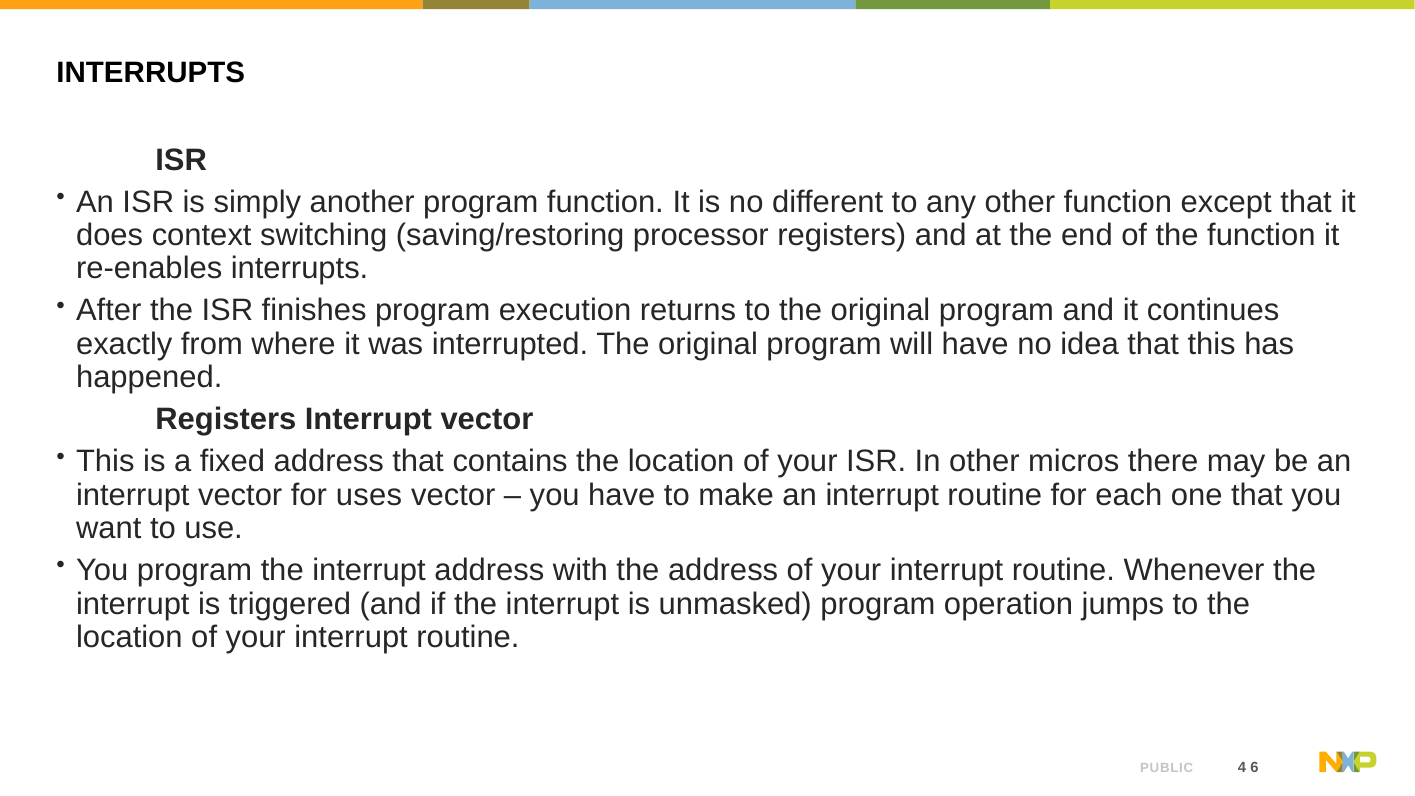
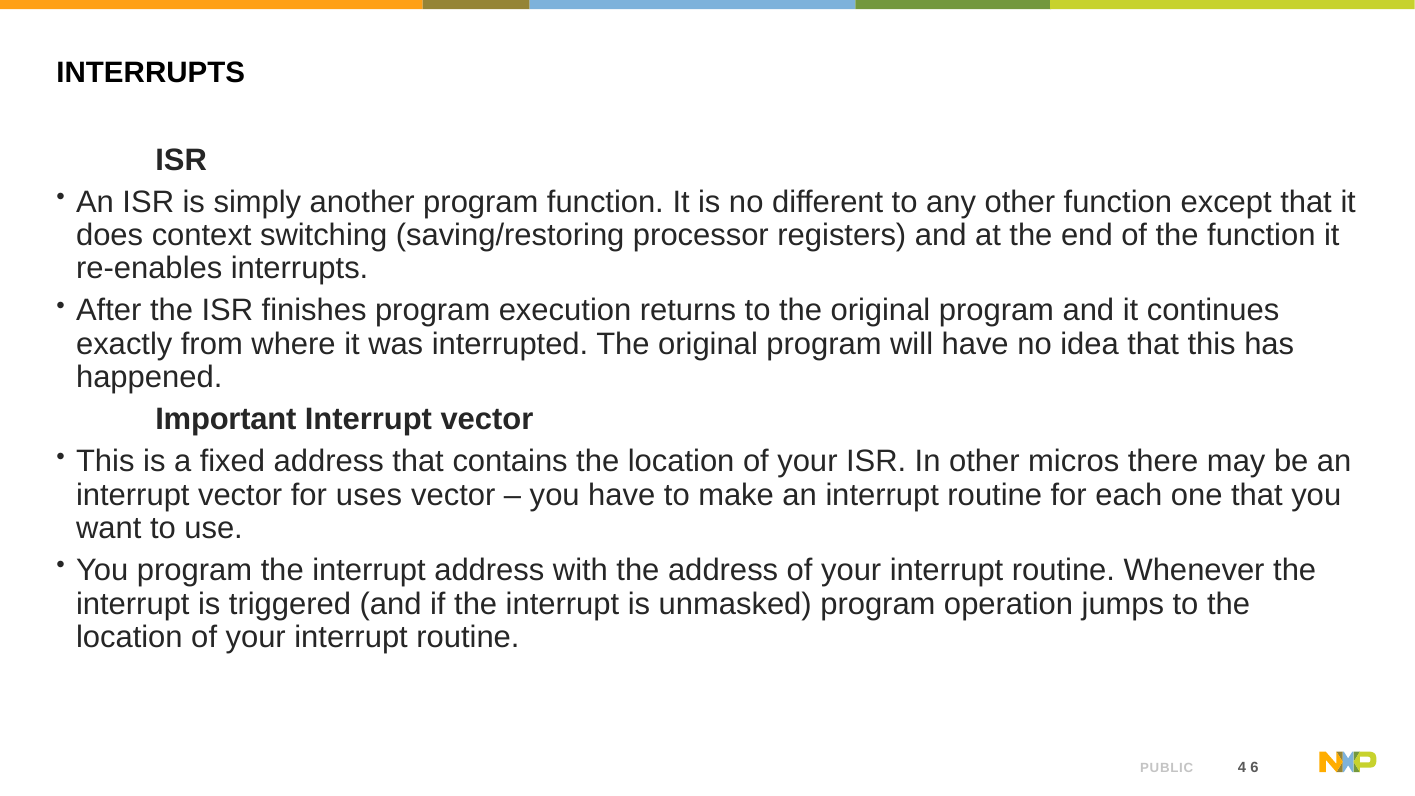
Registers at (226, 420): Registers -> Important
